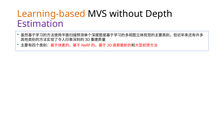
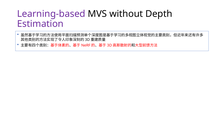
Learning-based colour: orange -> purple
